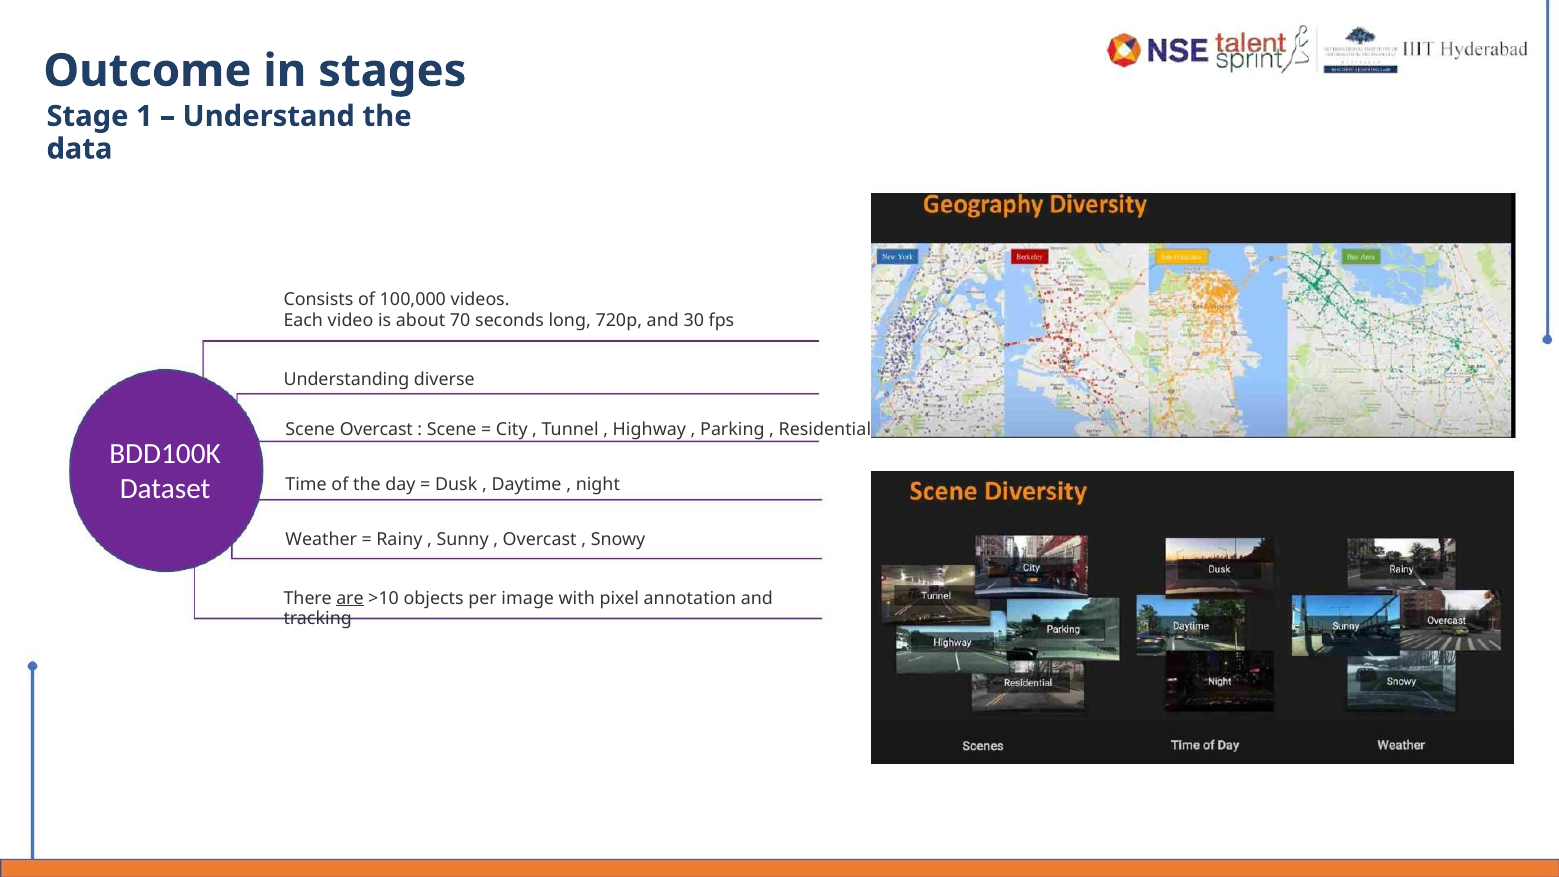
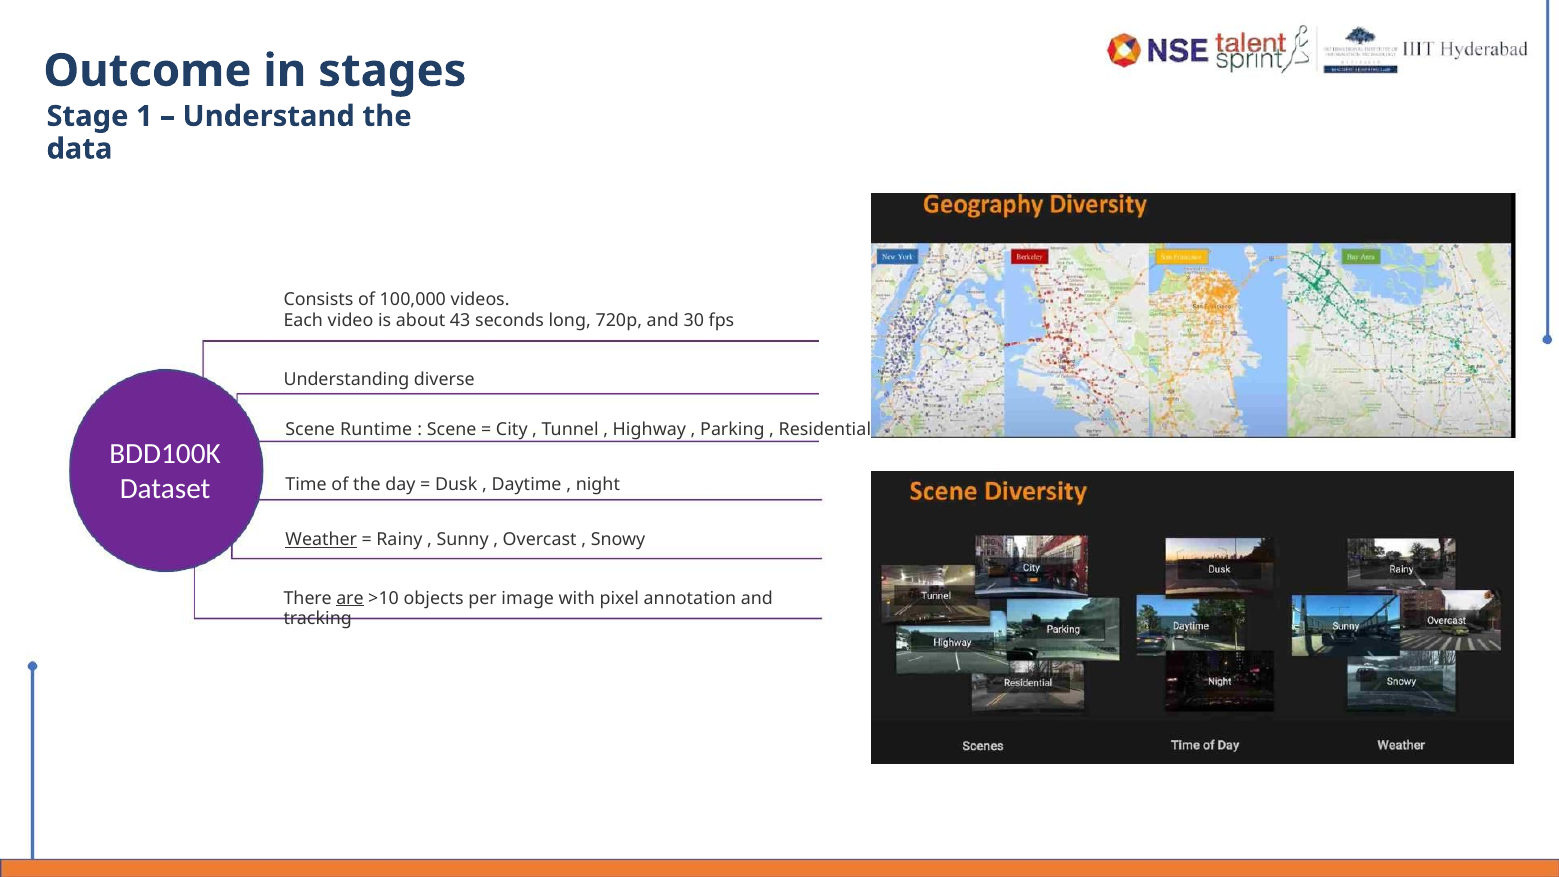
70: 70 -> 43
Scene Overcast: Overcast -> Runtime
Weather underline: none -> present
